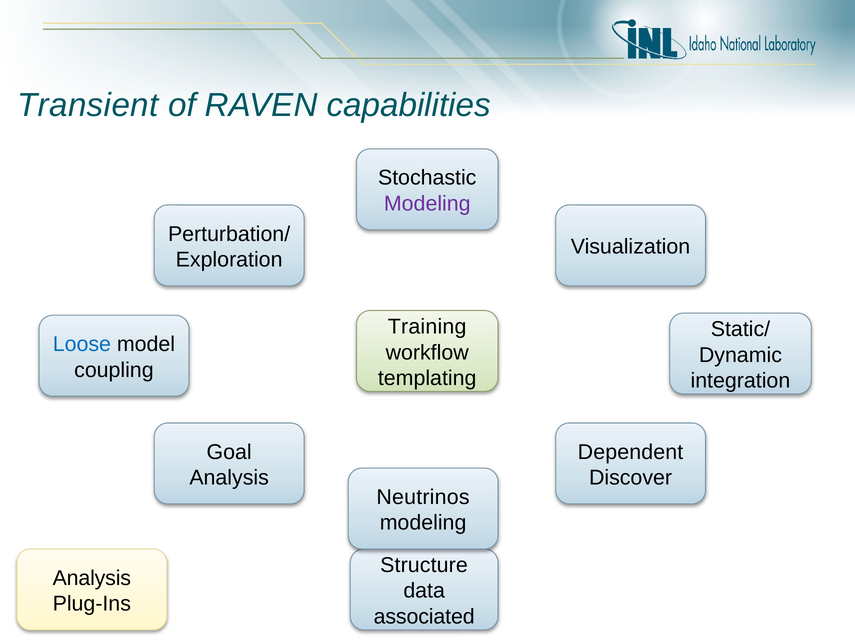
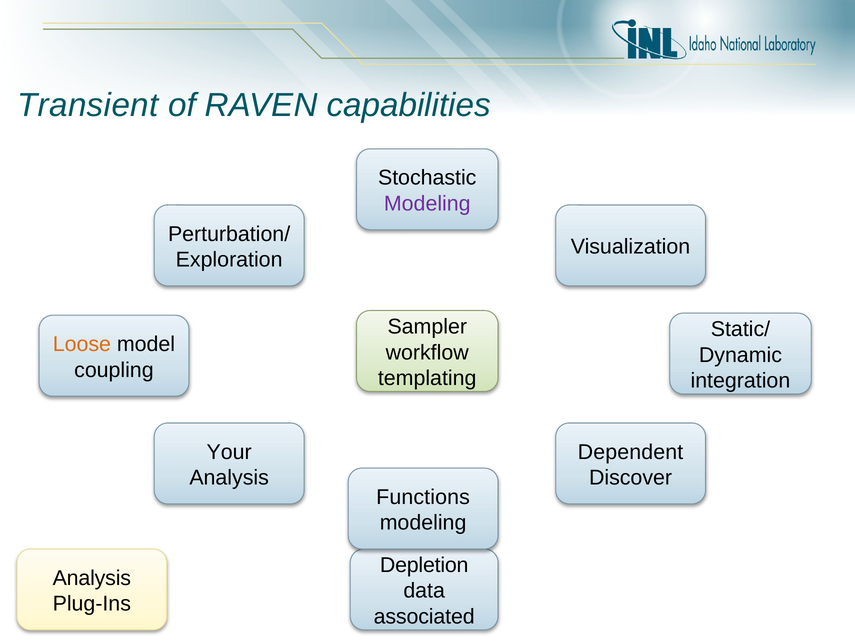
Training: Training -> Sampler
Loose colour: blue -> orange
Goal: Goal -> Your
Neutrinos: Neutrinos -> Functions
Structure: Structure -> Depletion
